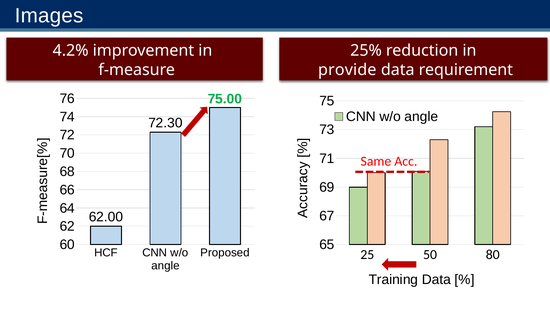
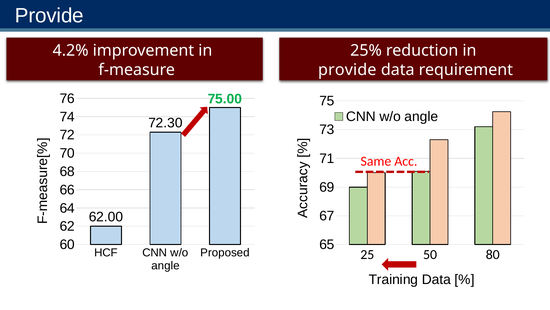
Images at (49, 16): Images -> Provide
